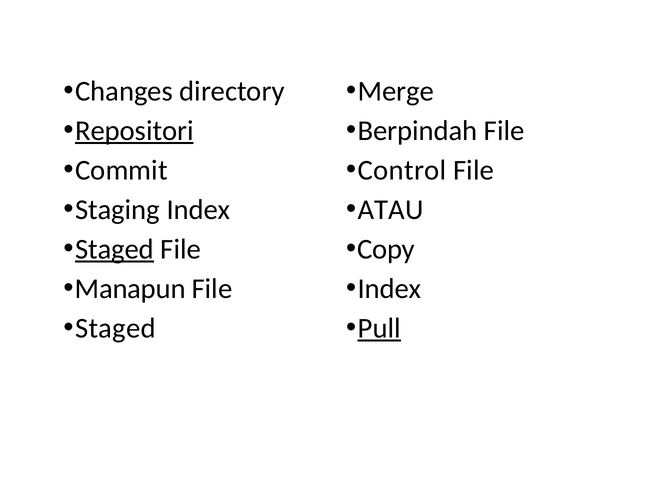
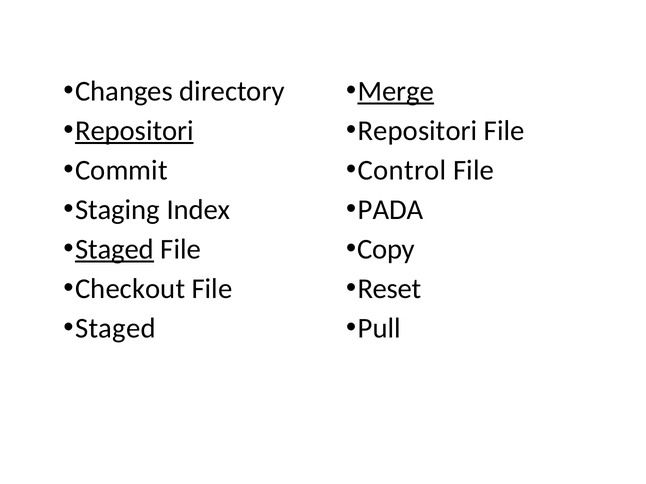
Merge underline: none -> present
Berpindah at (418, 131): Berpindah -> Repositori
ATAU: ATAU -> PADA
Manapun: Manapun -> Checkout
Index at (389, 289): Index -> Reset
Pull underline: present -> none
